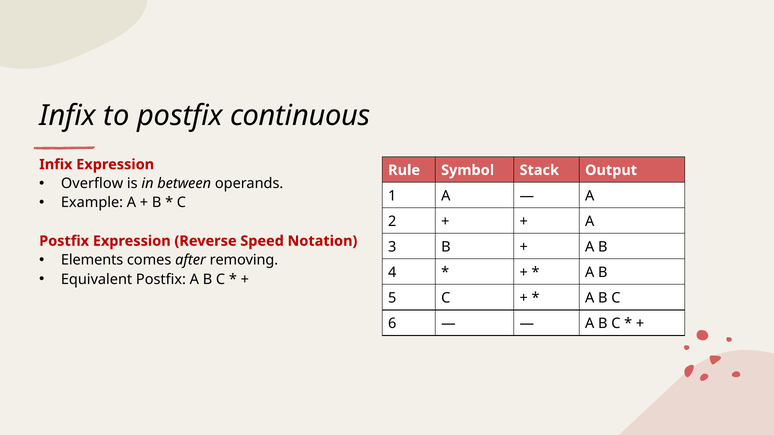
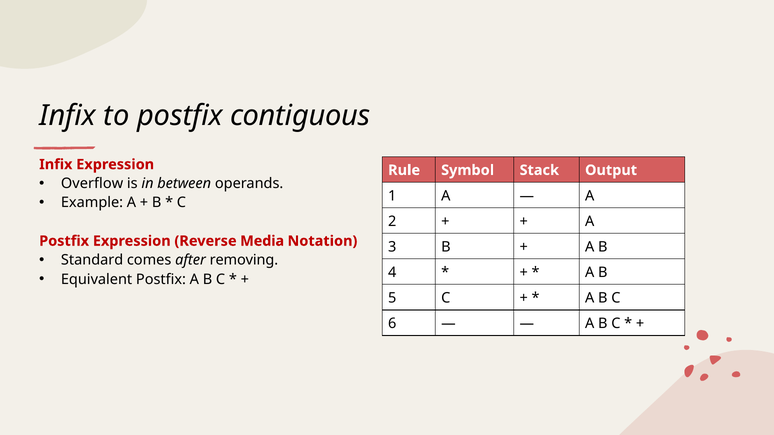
continuous: continuous -> contiguous
Speed: Speed -> Media
Elements: Elements -> Standard
